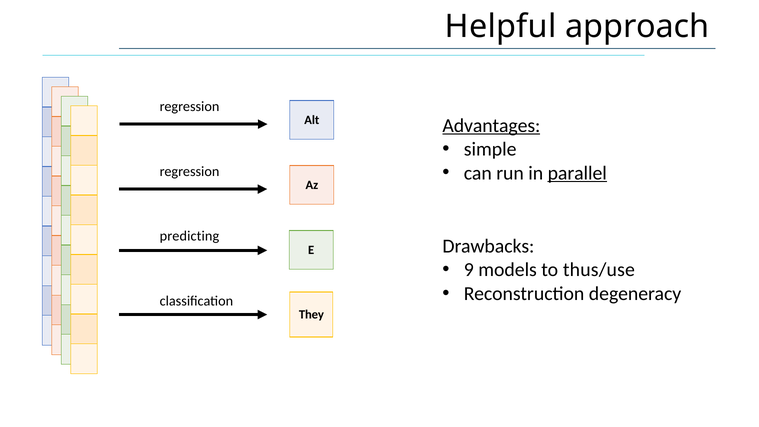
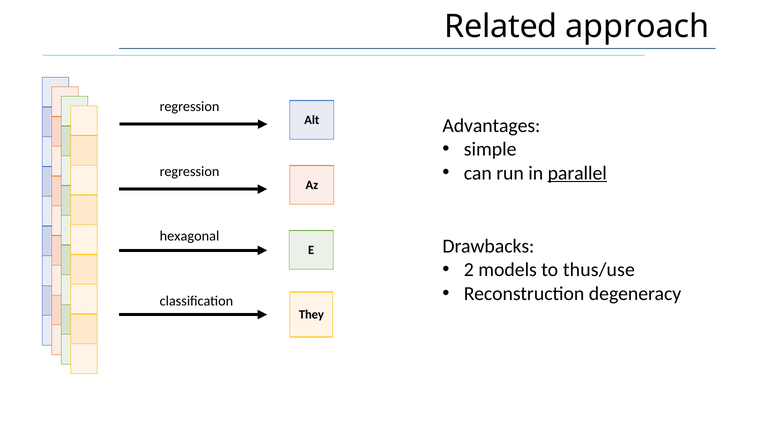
Helpful: Helpful -> Related
Advantages underline: present -> none
predicting: predicting -> hexagonal
9: 9 -> 2
